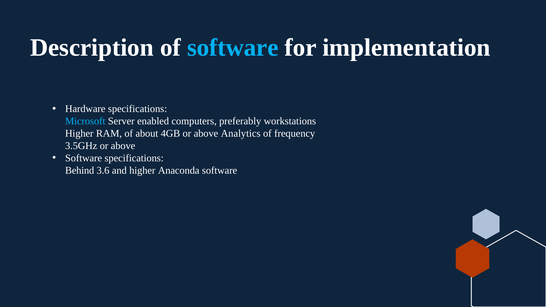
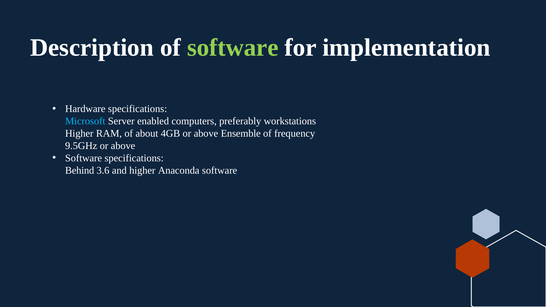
software at (233, 48) colour: light blue -> light green
Analytics: Analytics -> Ensemble
3.5GHz: 3.5GHz -> 9.5GHz
